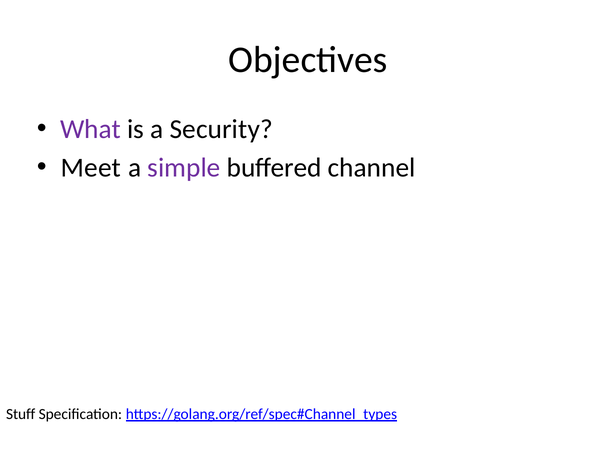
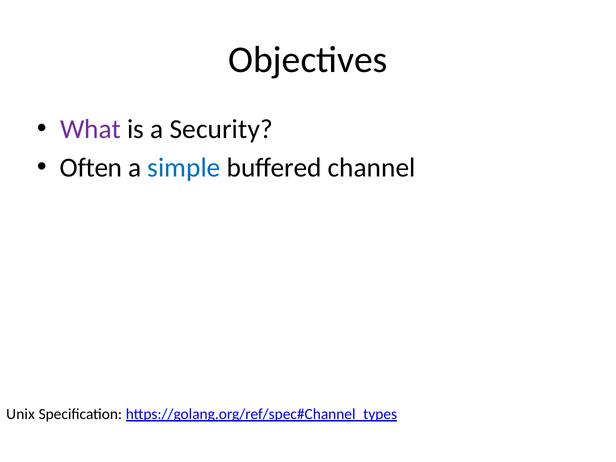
Meet: Meet -> Often
simple colour: purple -> blue
Stuff: Stuff -> Unix
